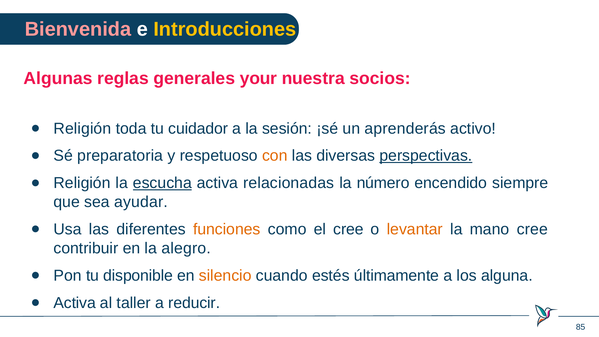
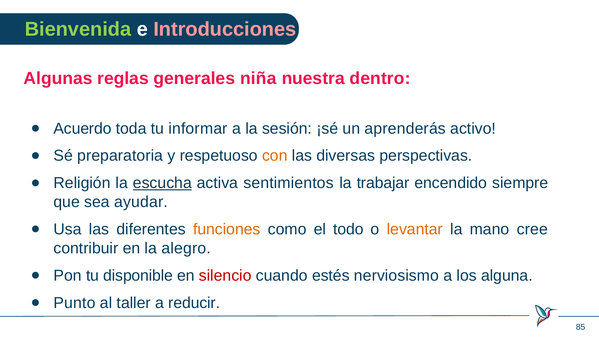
Bienvenida colour: pink -> light green
Introducciones colour: yellow -> pink
your: your -> niña
socios: socios -> dentro
Religión at (82, 128): Religión -> Acuerdo
cuidador: cuidador -> informar
perspectivas underline: present -> none
relacionadas: relacionadas -> sentimientos
número: número -> trabajar
el cree: cree -> todo
silencio colour: orange -> red
últimamente: últimamente -> nerviosismo
Activa at (75, 303): Activa -> Punto
